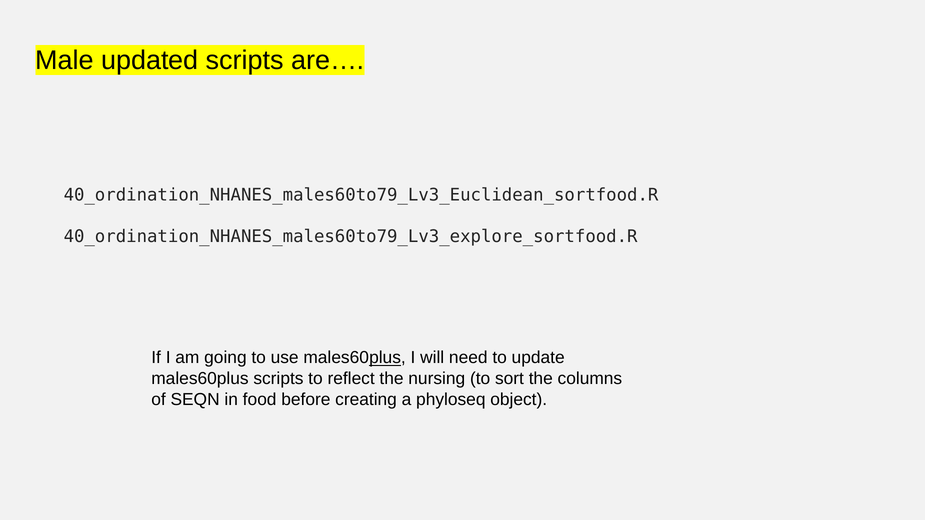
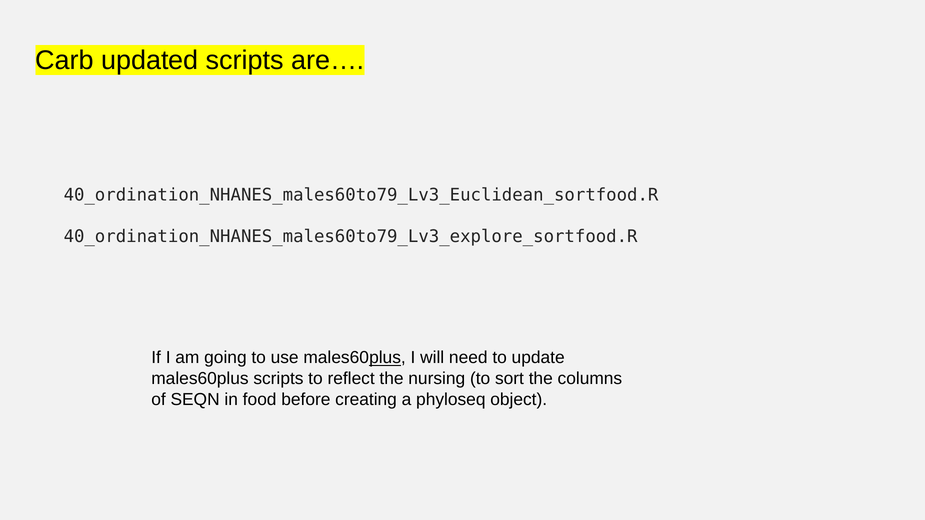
Male: Male -> Carb
